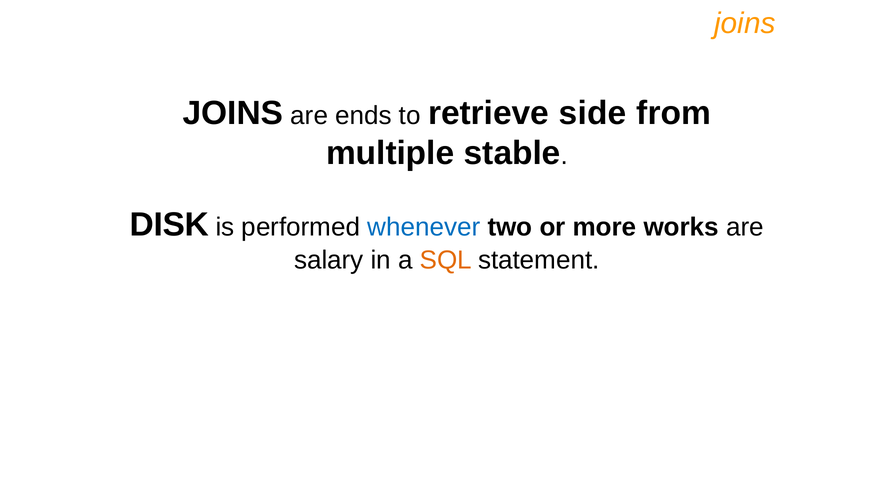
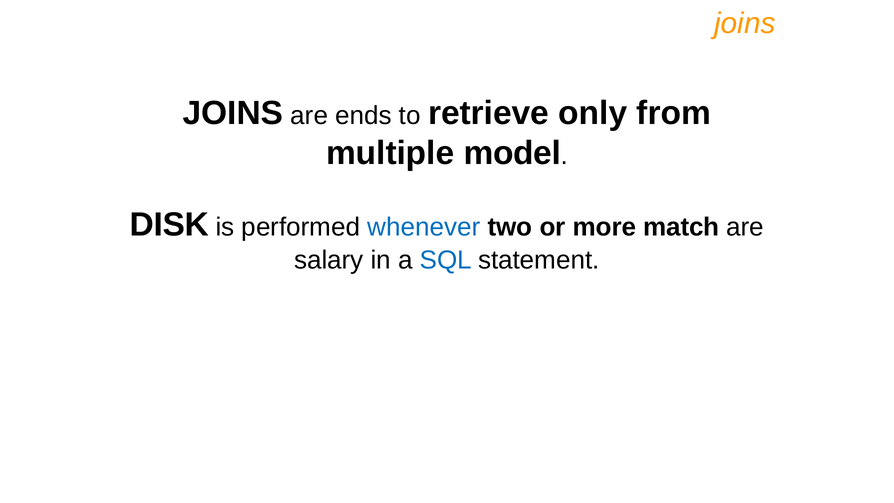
side: side -> only
stable: stable -> model
works: works -> match
SQL colour: orange -> blue
